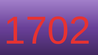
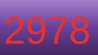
1702: 1702 -> 2978
